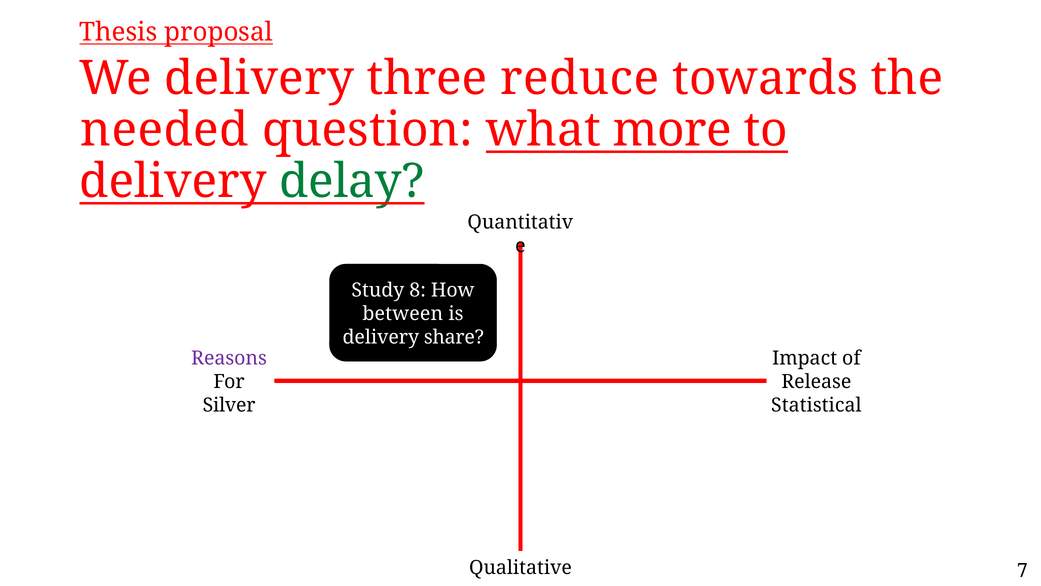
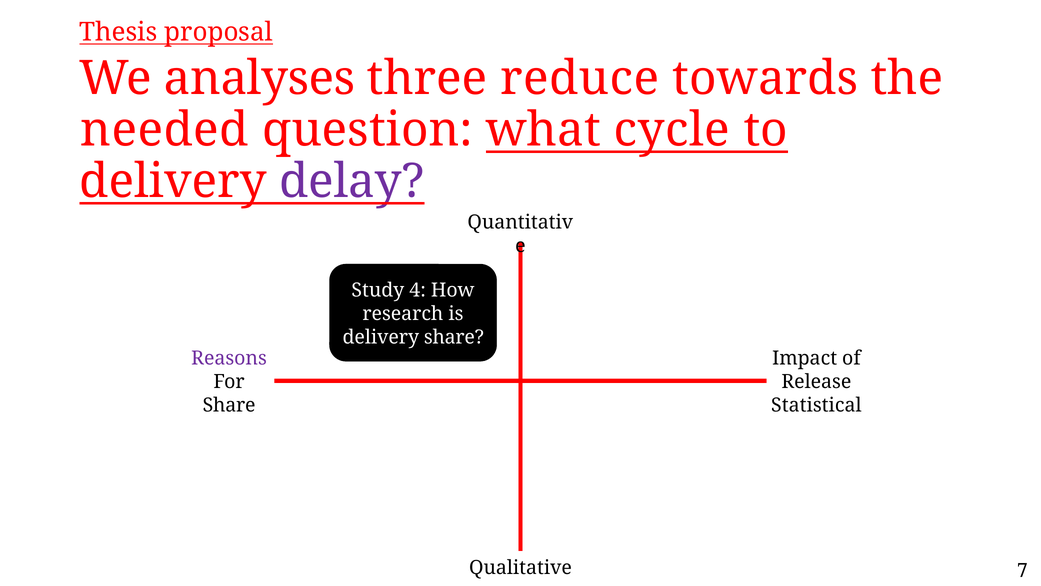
We delivery: delivery -> analyses
more: more -> cycle
delay colour: green -> purple
8: 8 -> 4
between: between -> research
Silver at (229, 405): Silver -> Share
